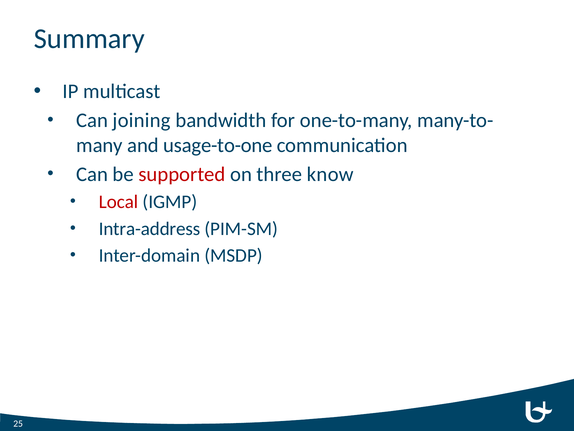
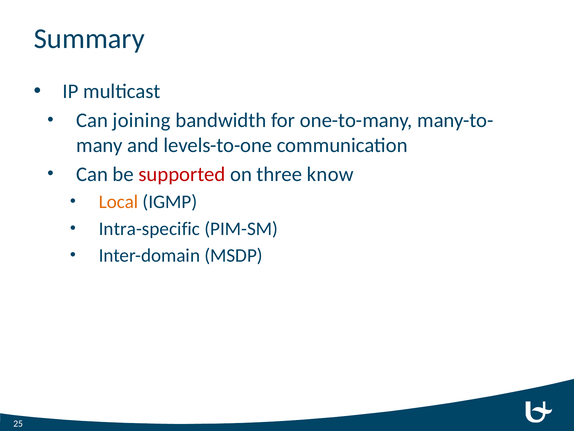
usage-to-one: usage-to-one -> levels-to-one
Local colour: red -> orange
Intra-address: Intra-address -> Intra-specific
